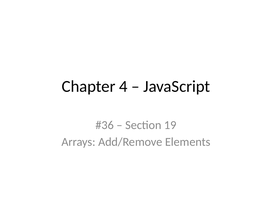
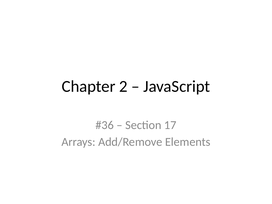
4: 4 -> 2
19: 19 -> 17
